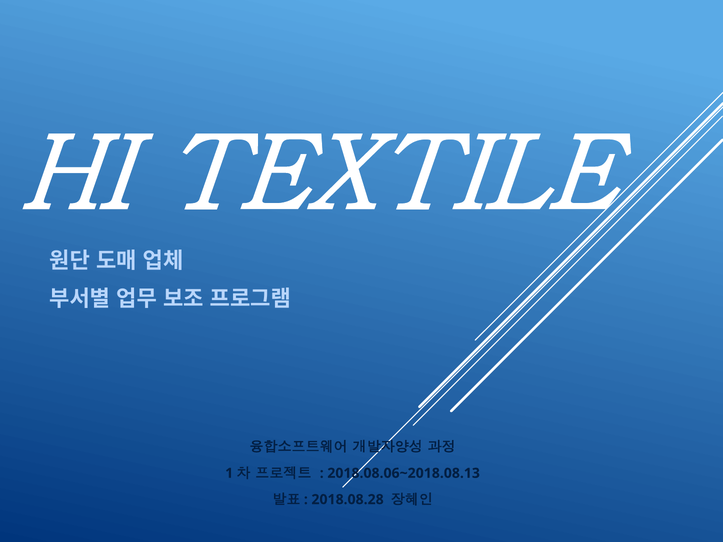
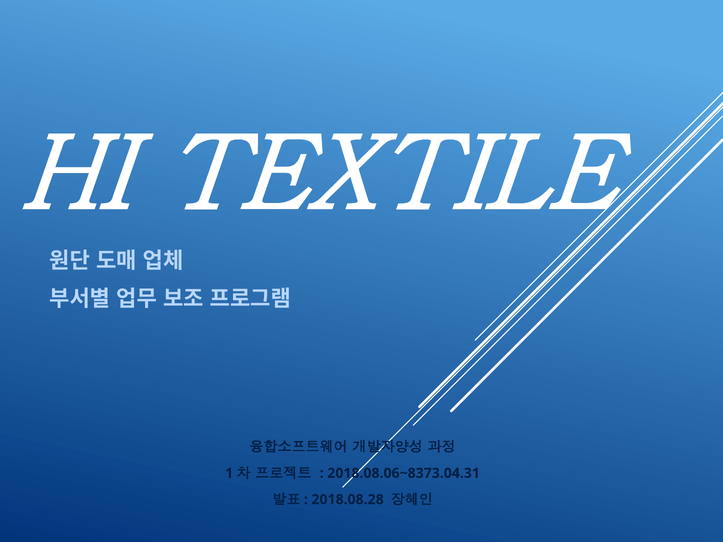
2018.08.06~2018.08.13: 2018.08.06~2018.08.13 -> 2018.08.06~8373.04.31
